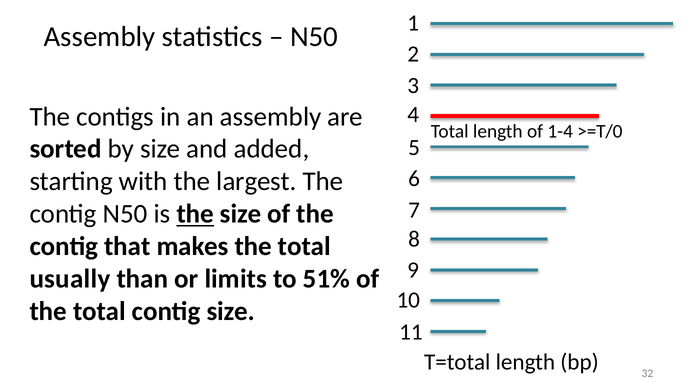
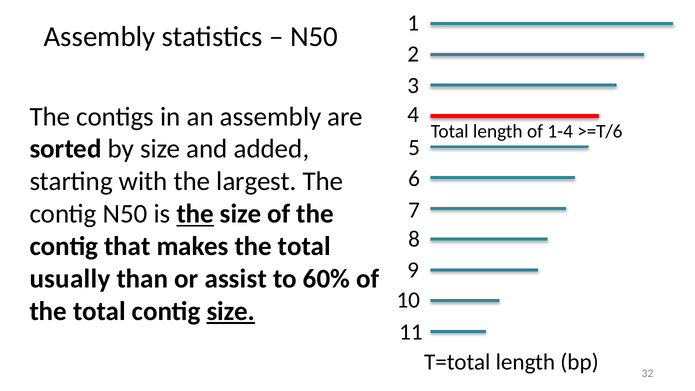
>=T/0: >=T/0 -> >=T/6
limits: limits -> assist
51%: 51% -> 60%
size at (231, 311) underline: none -> present
